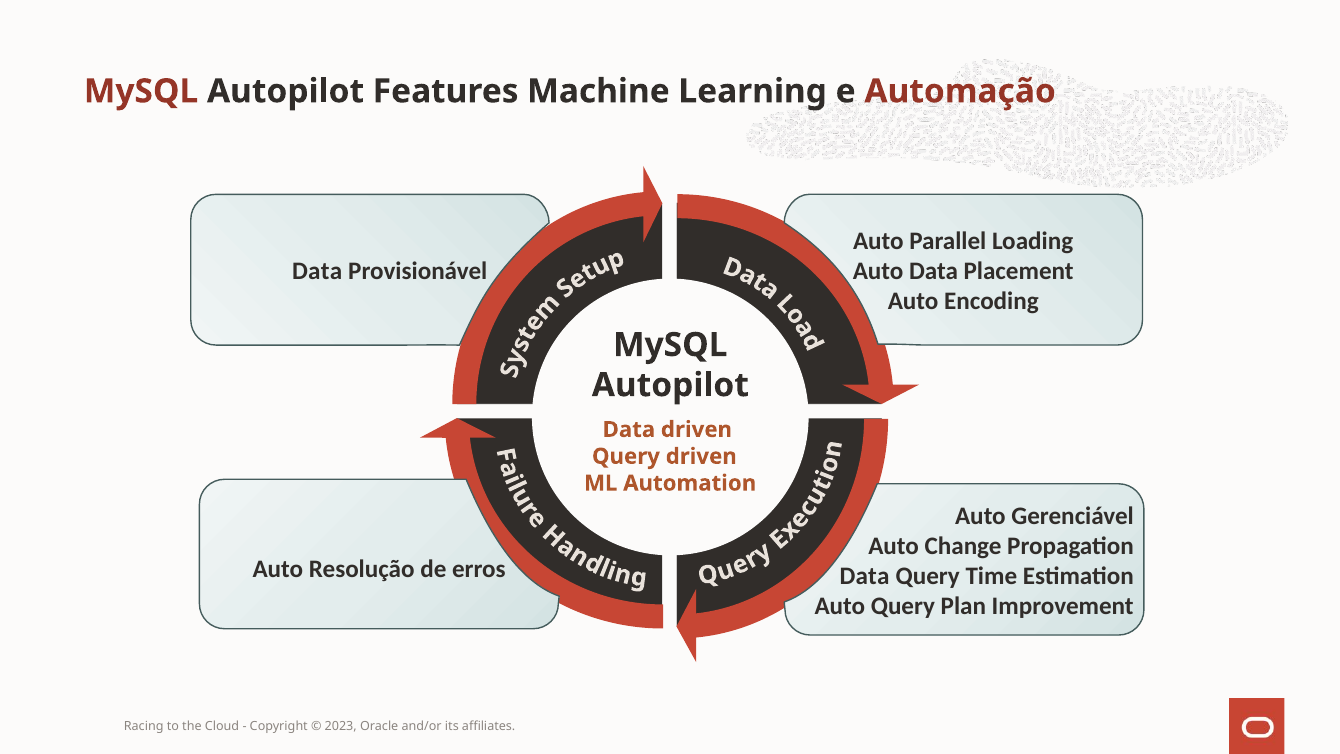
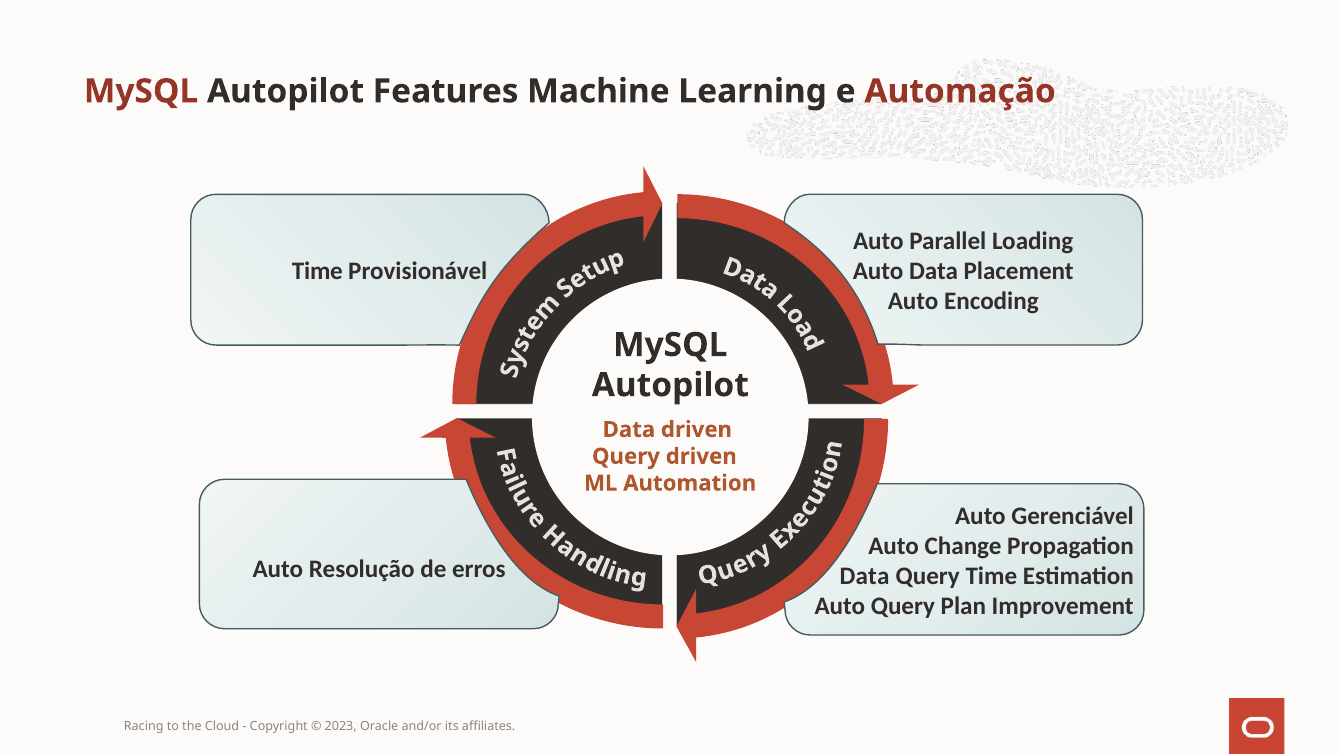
Data at (317, 271): Data -> Time
